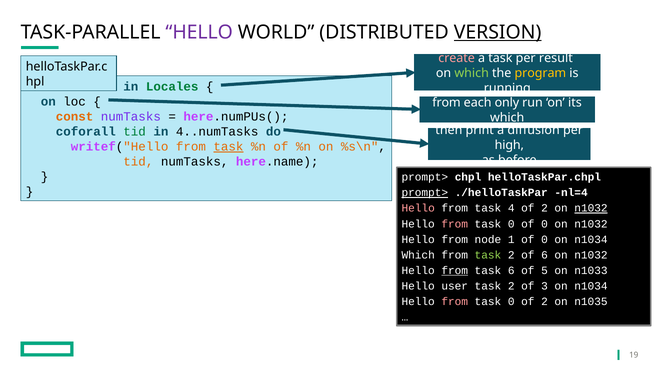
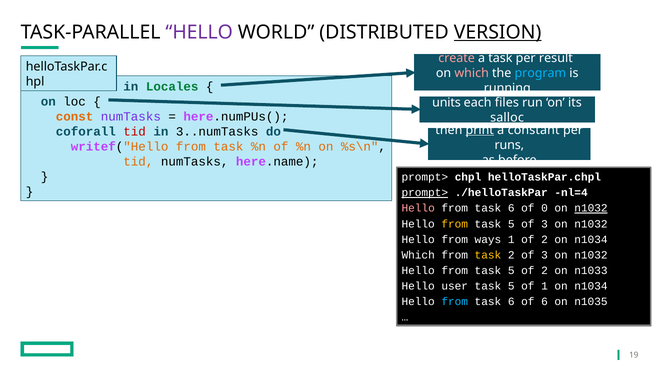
which at (472, 73) colour: light green -> pink
program colour: yellow -> light blue
from at (447, 103): from -> units
only: only -> files
which at (507, 118): which -> salloc
print underline: none -> present
diffusion: diffusion -> constant
tid at (135, 132) colour: green -> red
4..numTasks: 4..numTasks -> 3..numTasks
high: high -> runs
task at (228, 147) underline: present -> none
4 at (511, 208): 4 -> 6
2 at (544, 208): 2 -> 0
from at (455, 224) colour: pink -> yellow
0 at (511, 224): 0 -> 5
0 at (544, 224): 0 -> 3
node: node -> ways
1 of 0: 0 -> 2
task at (488, 255) colour: light green -> yellow
2 of 6: 6 -> 3
from at (455, 271) underline: present -> none
6 at (511, 271): 6 -> 5
5 at (544, 271): 5 -> 2
2 at (511, 286): 2 -> 5
of 3: 3 -> 1
from at (455, 302) colour: pink -> light blue
0 at (511, 302): 0 -> 6
2 at (544, 302): 2 -> 6
